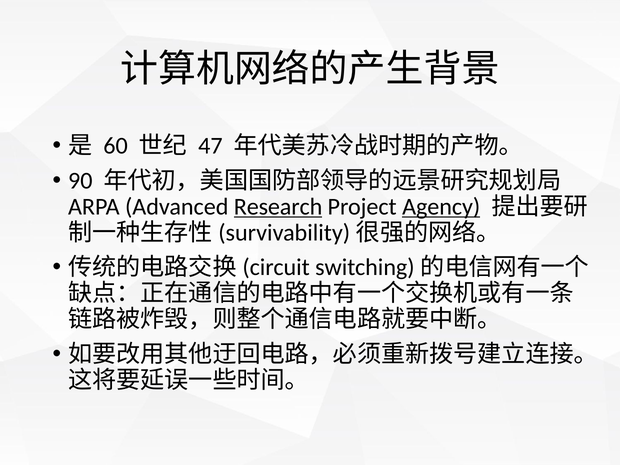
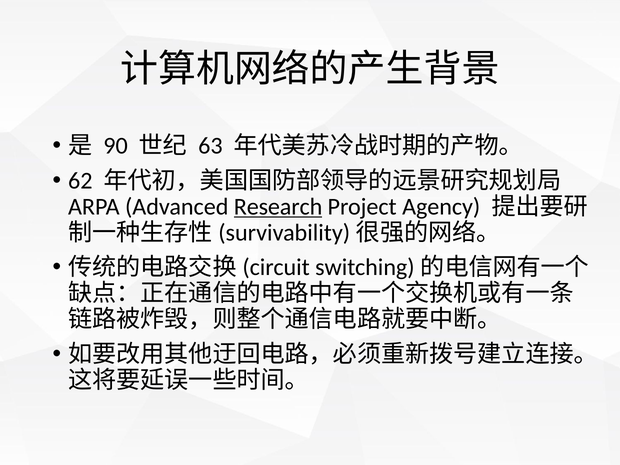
60: 60 -> 90
47: 47 -> 63
90: 90 -> 62
Agency underline: present -> none
